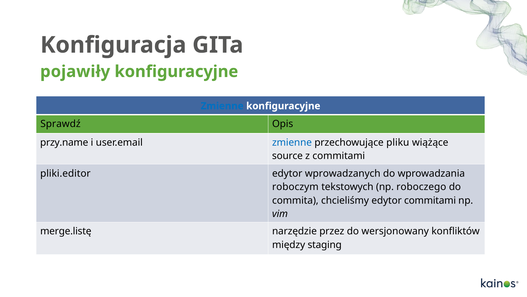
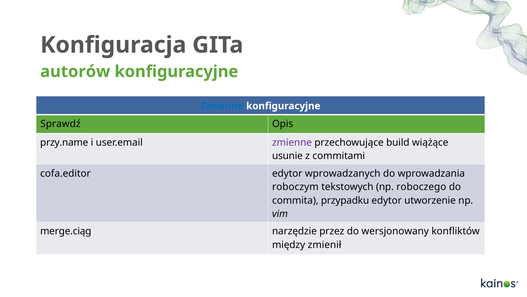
pojawiły: pojawiły -> autorów
zmienne at (292, 142) colour: blue -> purple
pliku: pliku -> build
source: source -> usunie
pliki.editor: pliki.editor -> cofa.editor
chcieliśmy: chcieliśmy -> przypadku
edytor commitami: commitami -> utworzenie
merge.listę: merge.listę -> merge.ciąg
staging: staging -> zmienił
